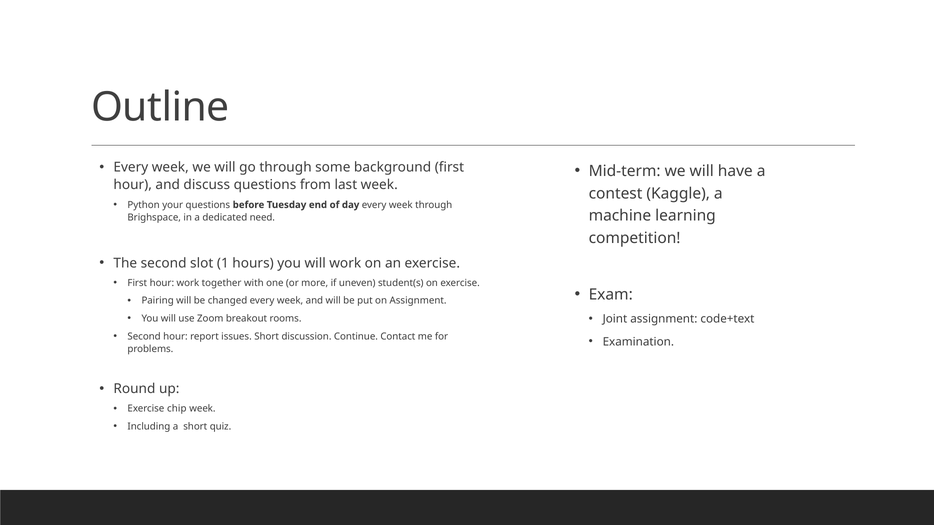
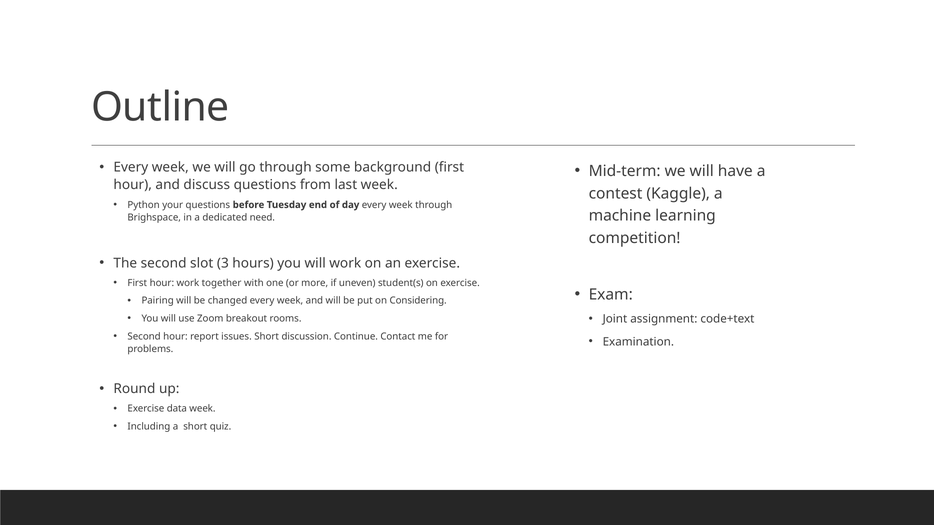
1: 1 -> 3
on Assignment: Assignment -> Considering
chip: chip -> data
